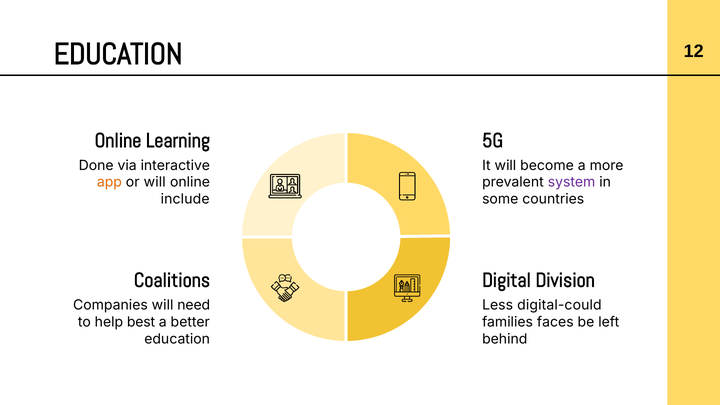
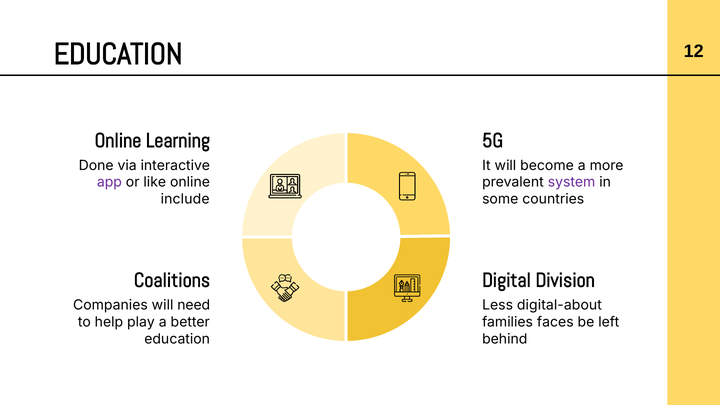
app colour: orange -> purple
or will: will -> like
digital-could: digital-could -> digital-about
best: best -> play
